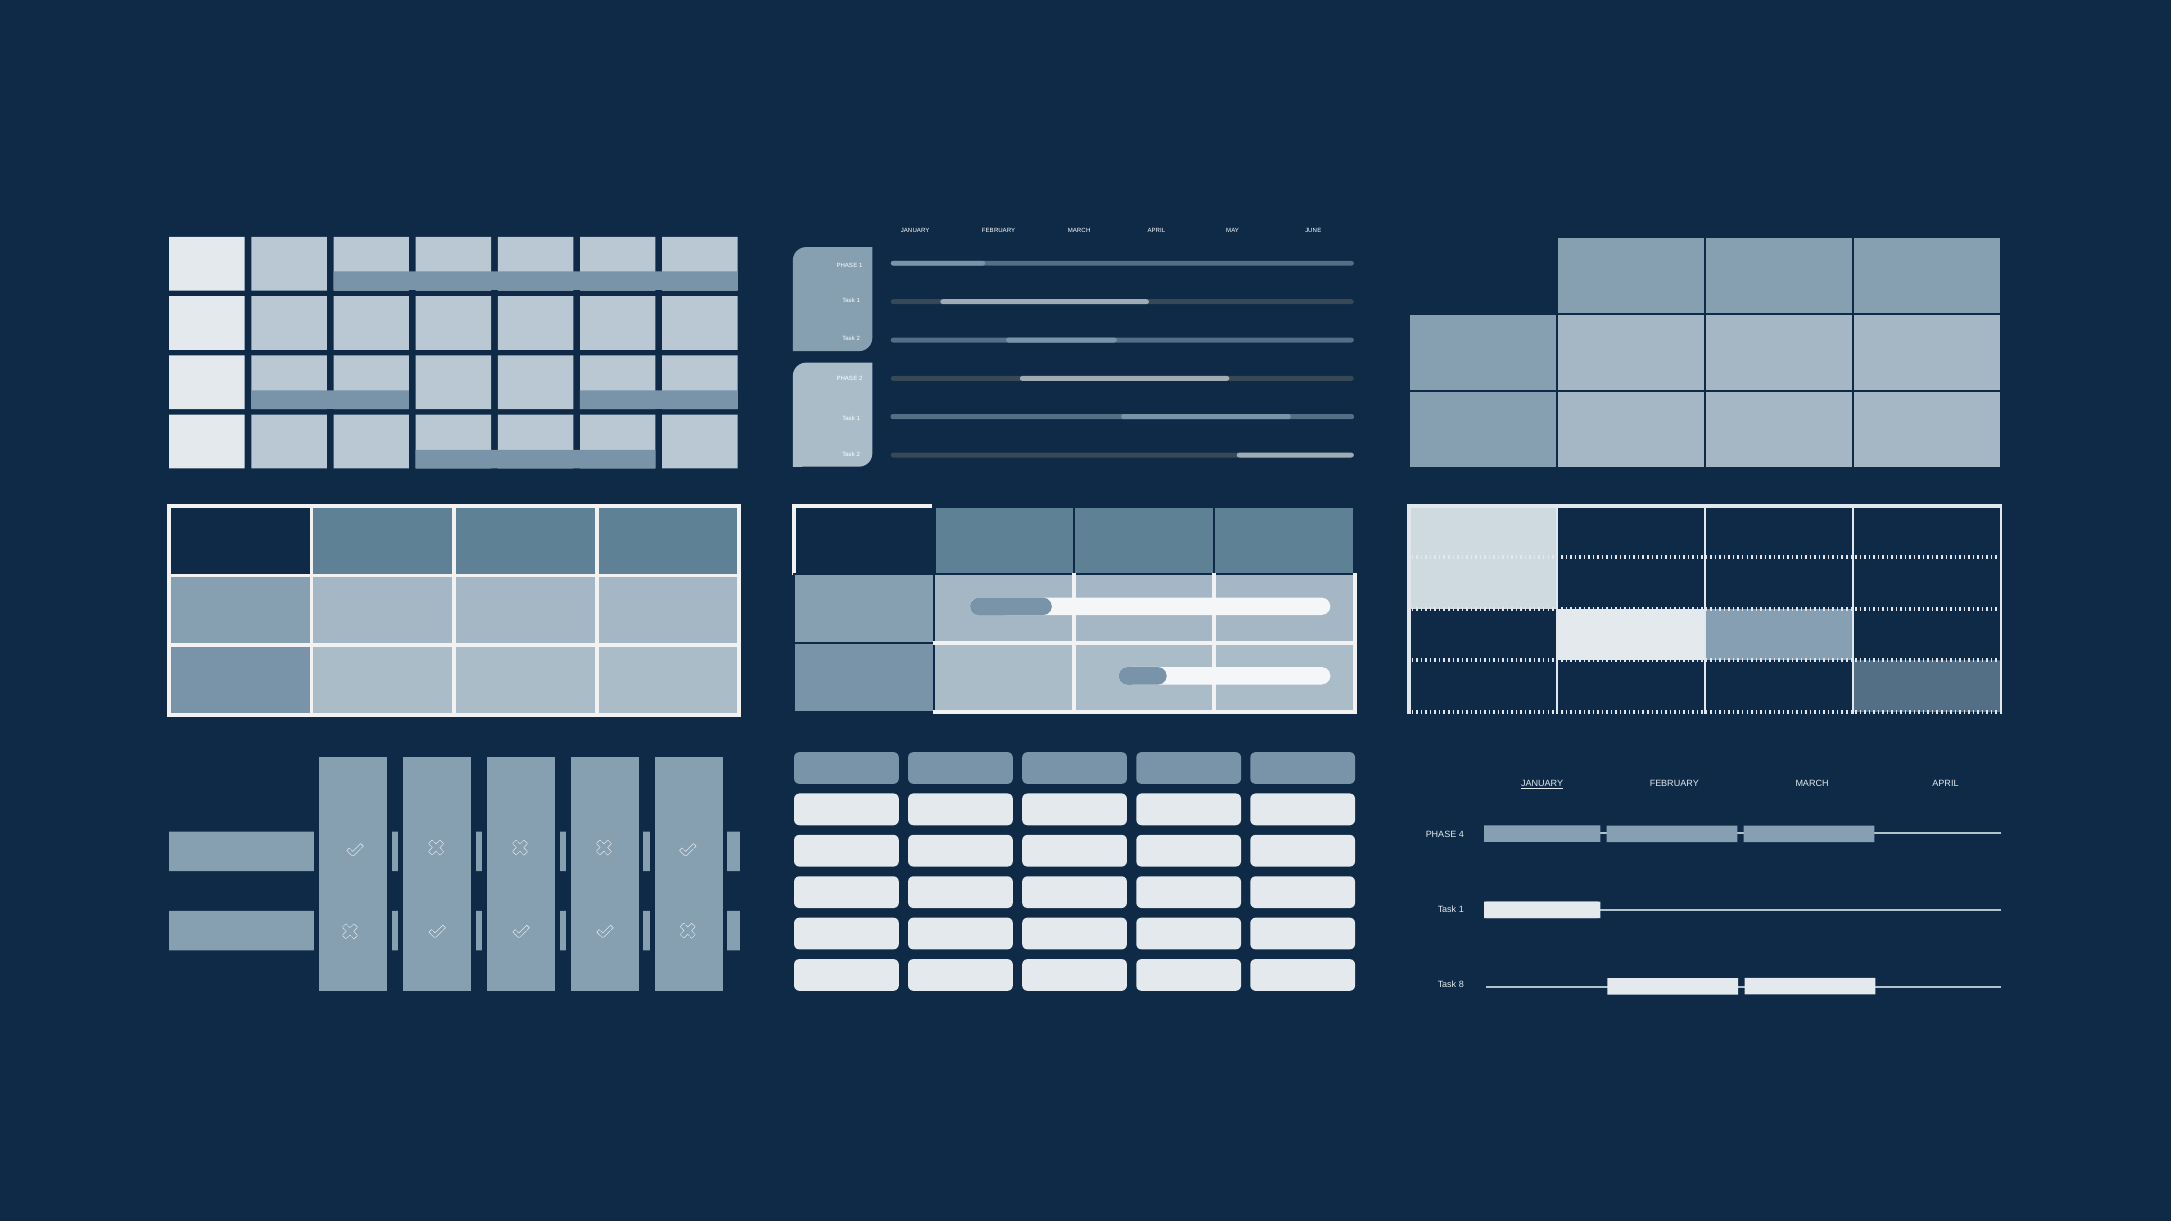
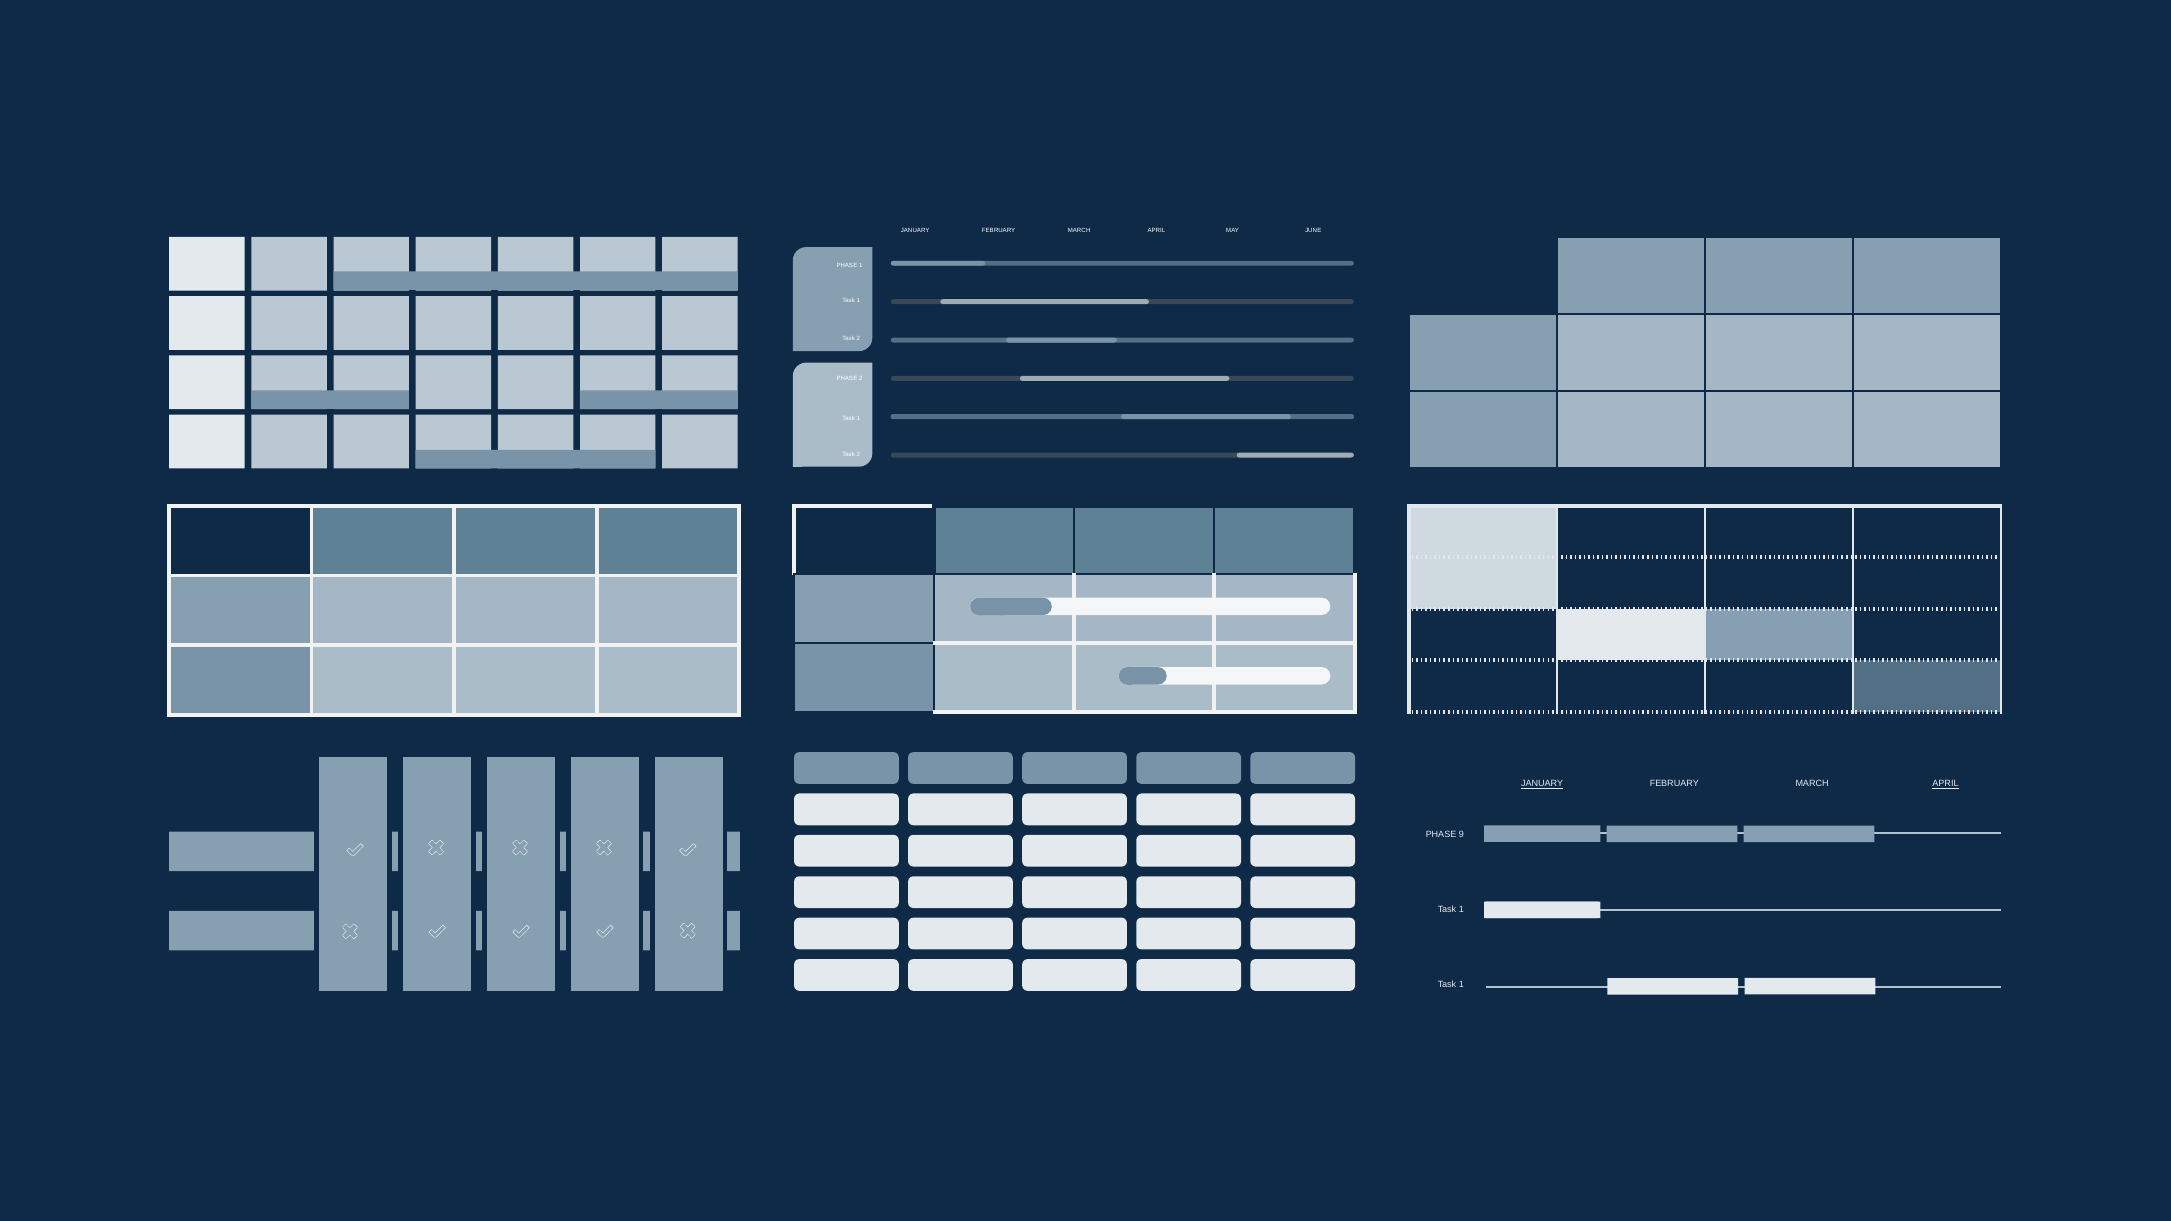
APRIL at (1945, 784) underline: none -> present
4: 4 -> 9
8 at (1461, 984): 8 -> 1
